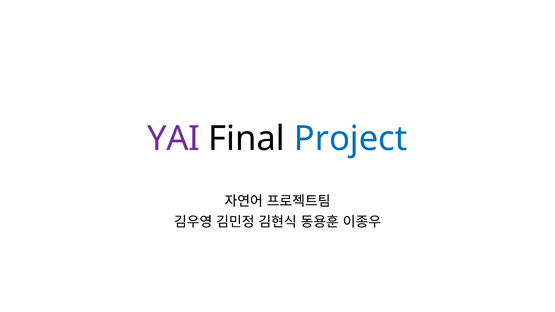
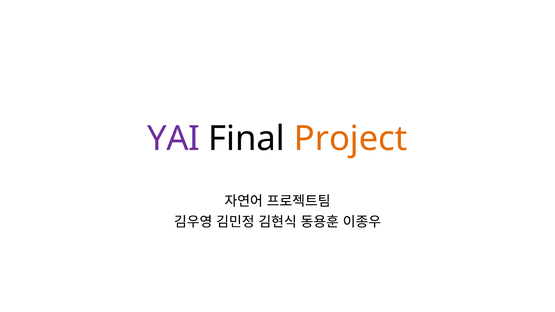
Project colour: blue -> orange
